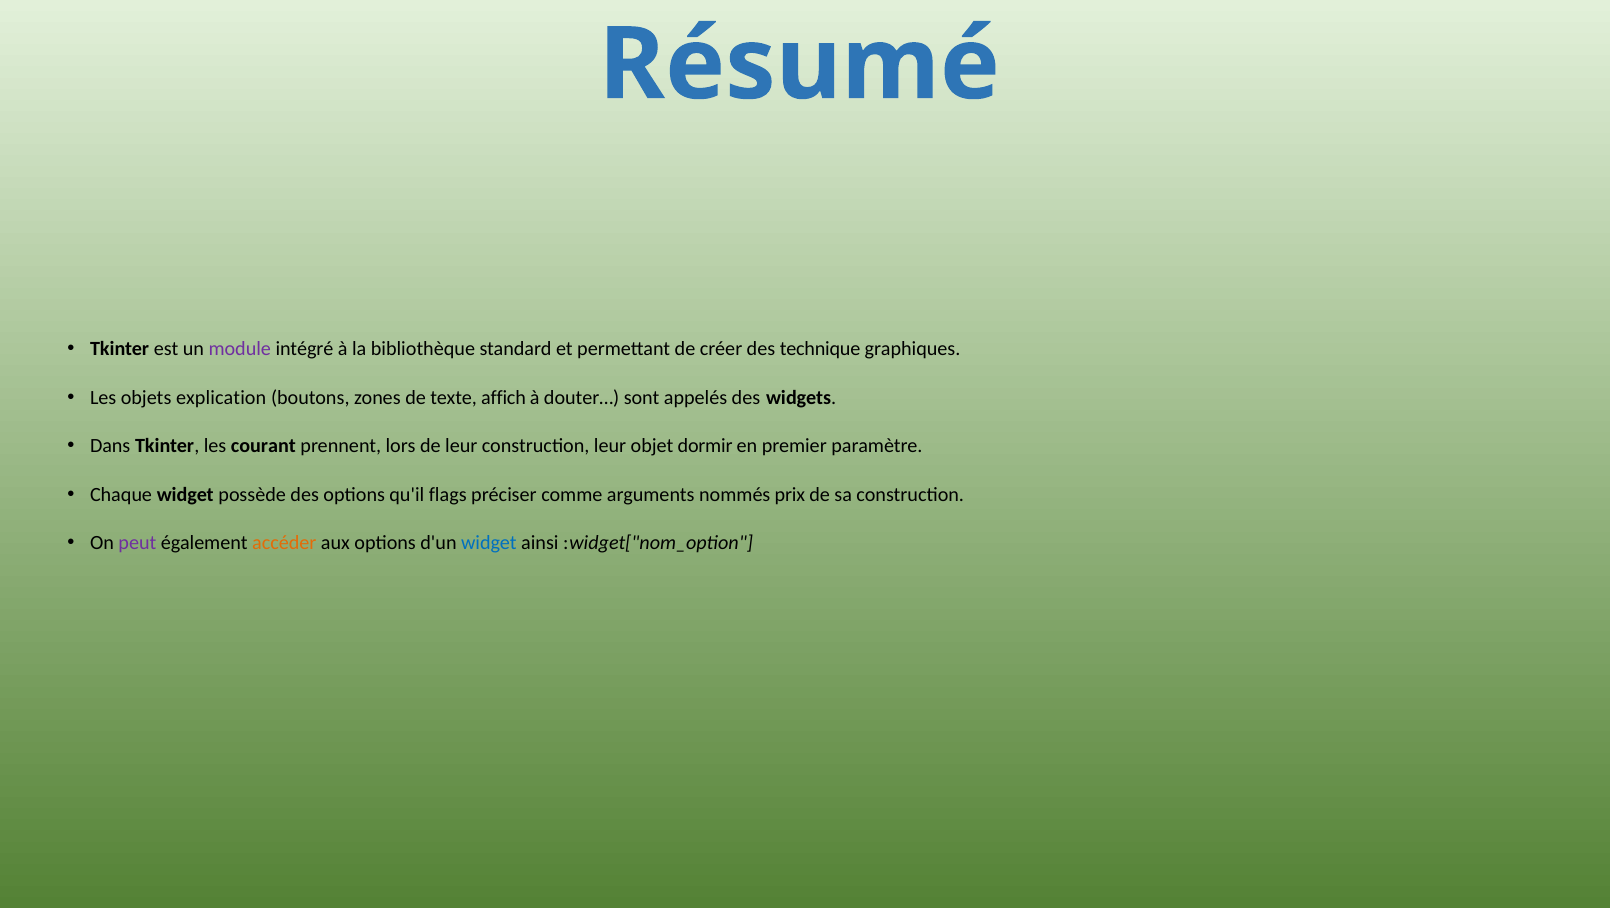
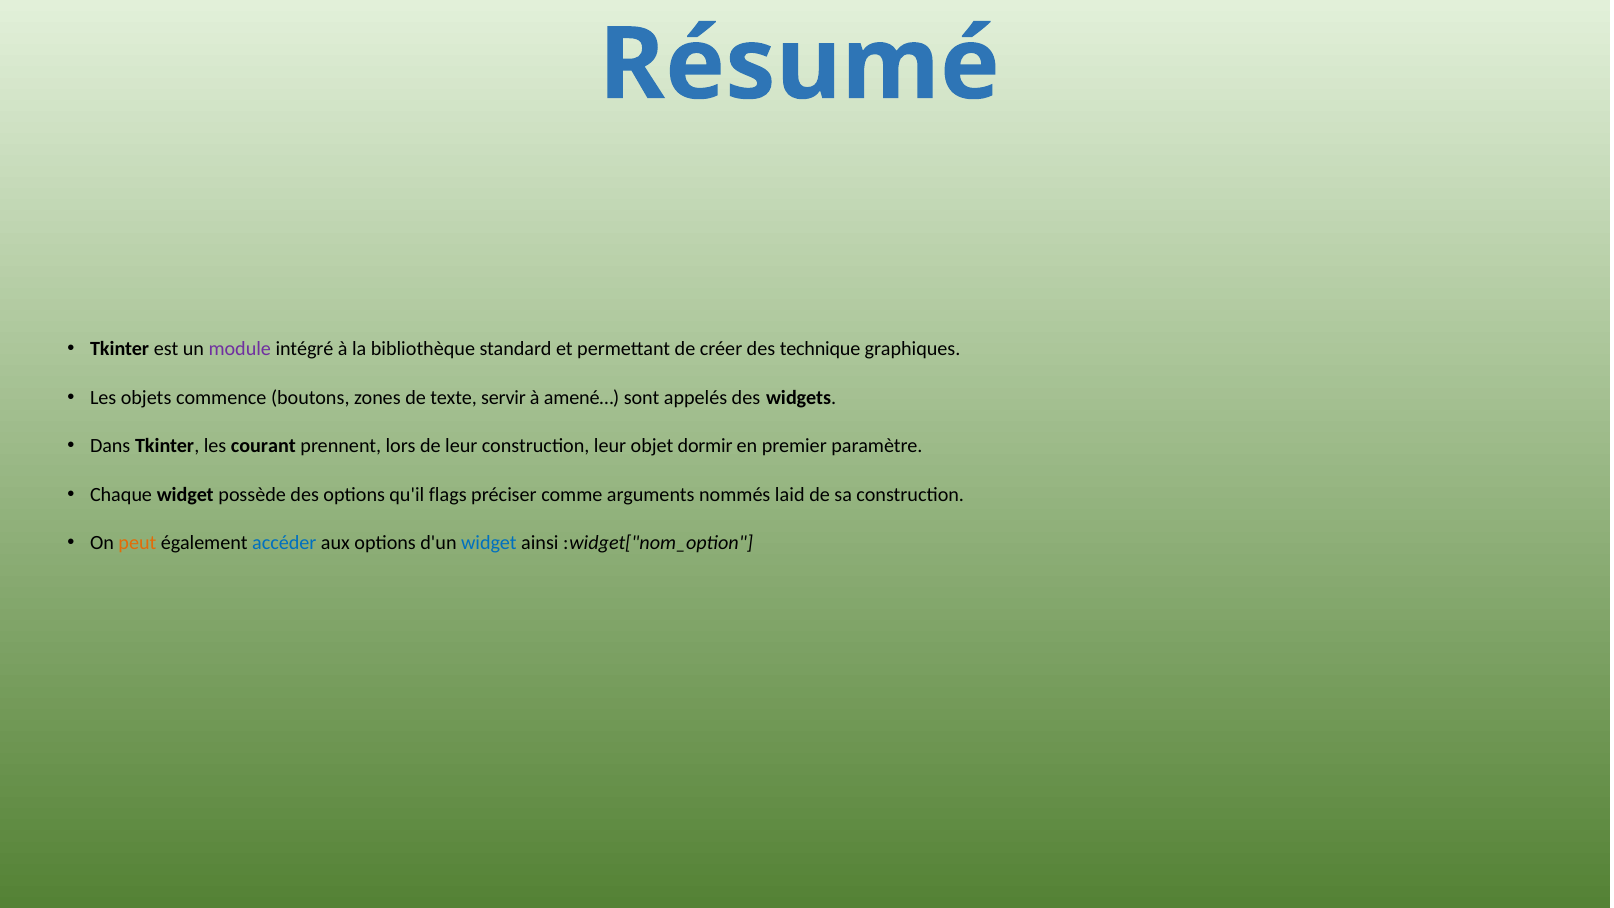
explication: explication -> commence
affich: affich -> servir
douter…: douter… -> amené…
prix: prix -> laid
peut colour: purple -> orange
accéder colour: orange -> blue
